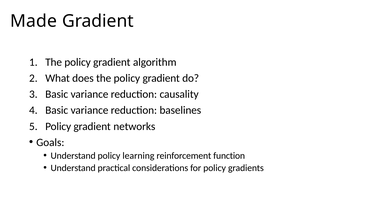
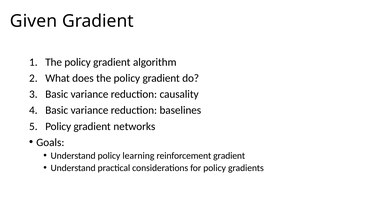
Made: Made -> Given
reinforcement function: function -> gradient
